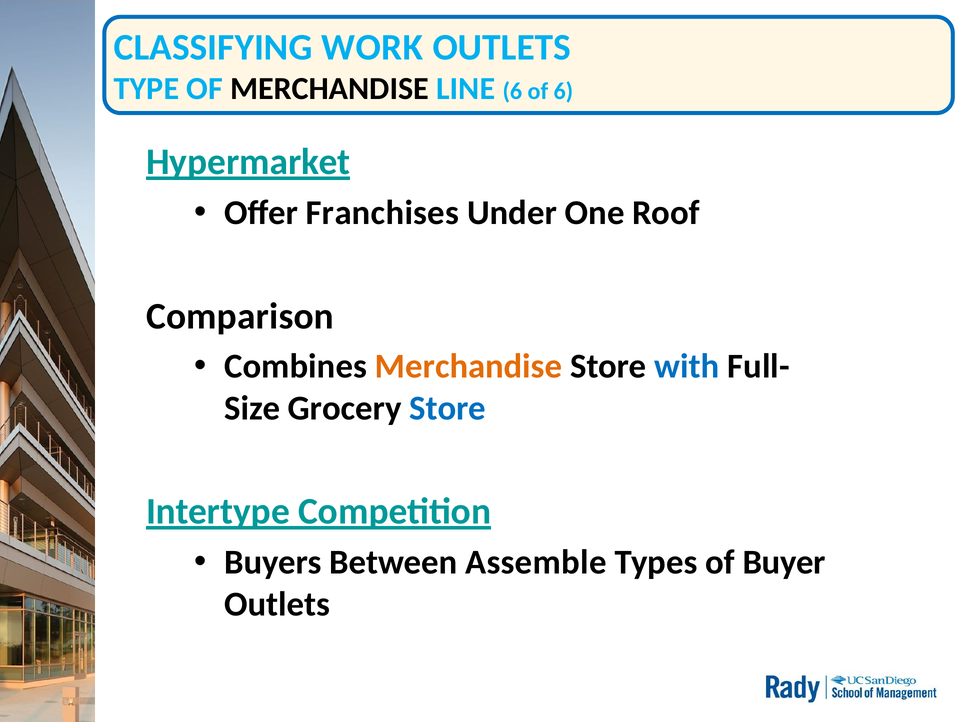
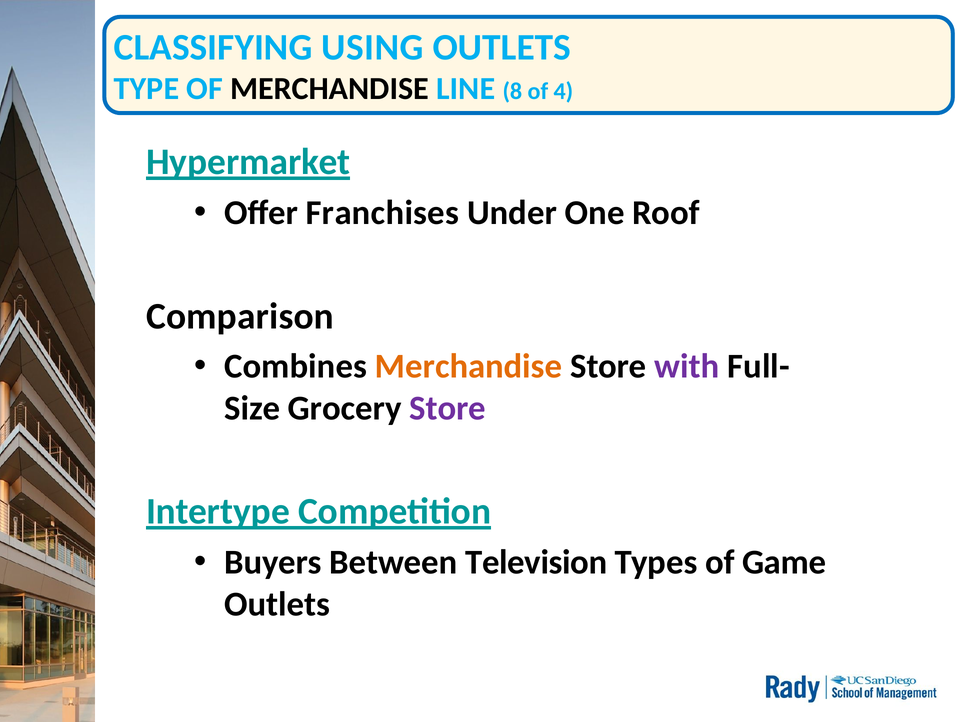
WORK: WORK -> USING
LINE 6: 6 -> 8
of 6: 6 -> 4
with colour: blue -> purple
Store at (448, 408) colour: blue -> purple
Assemble: Assemble -> Television
Buyer: Buyer -> Game
